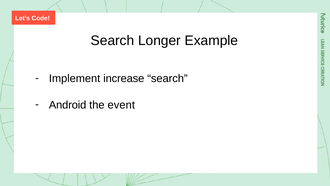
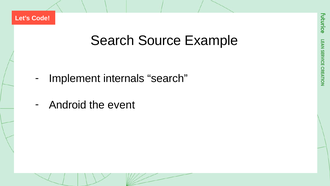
Longer: Longer -> Source
increase: increase -> internals
